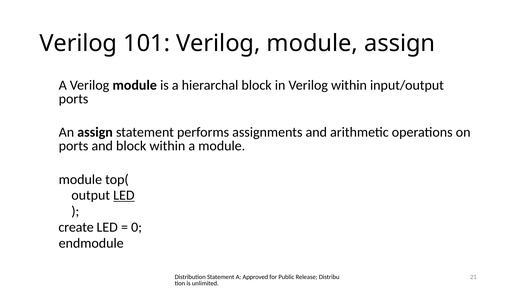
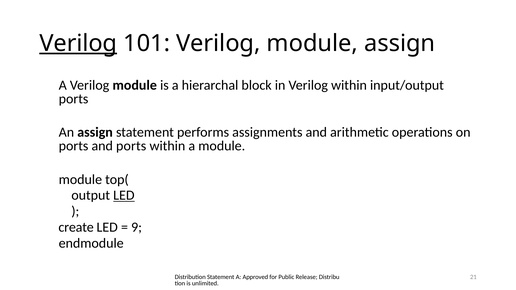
Verilog at (78, 43) underline: none -> present
and block: block -> ports
0: 0 -> 9
